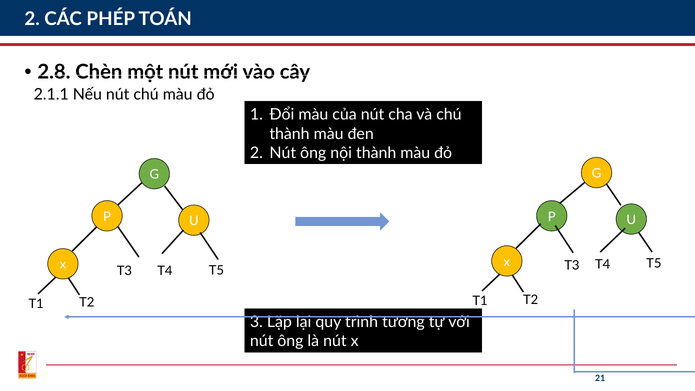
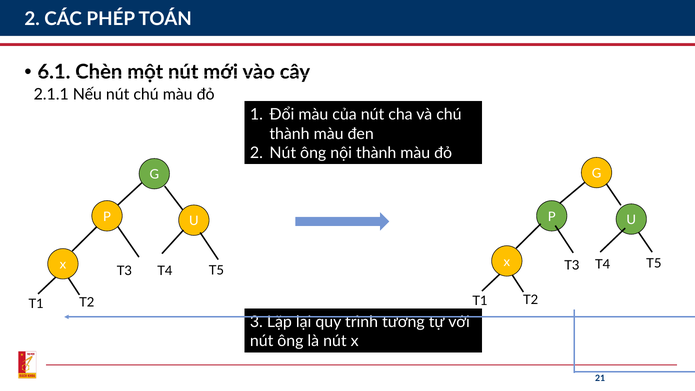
2.8: 2.8 -> 6.1
